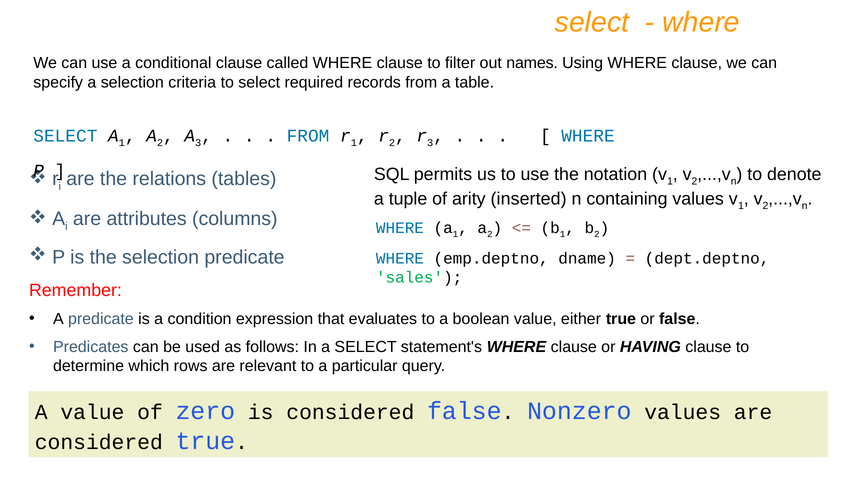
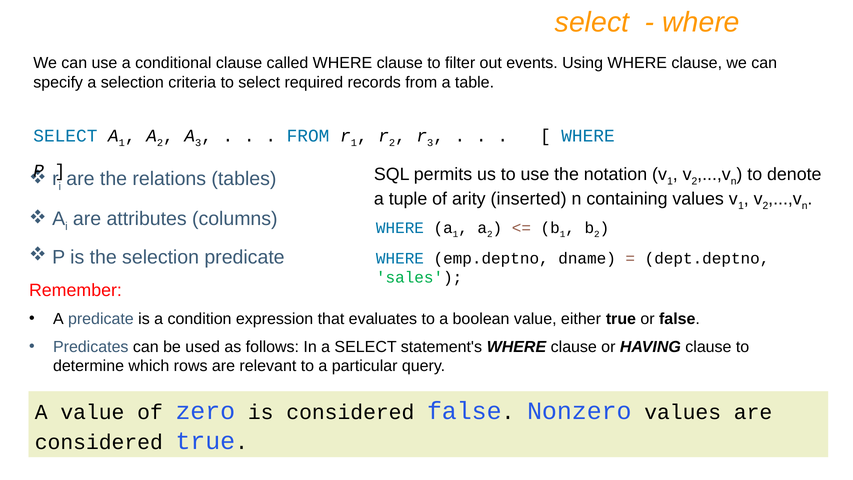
names: names -> events
